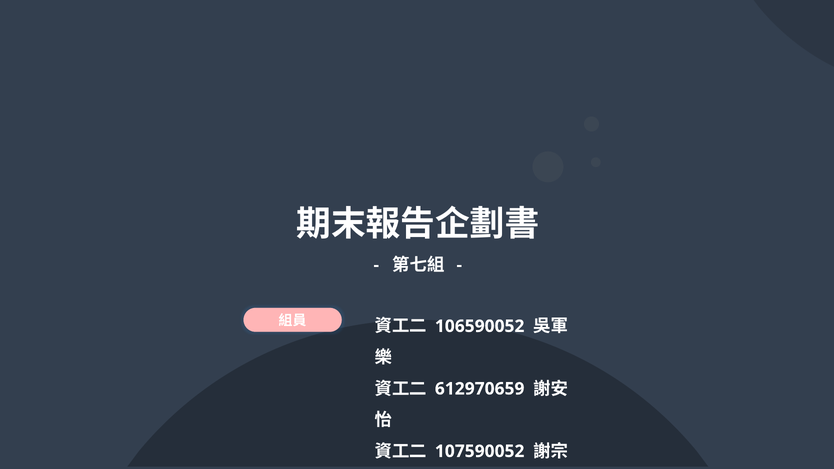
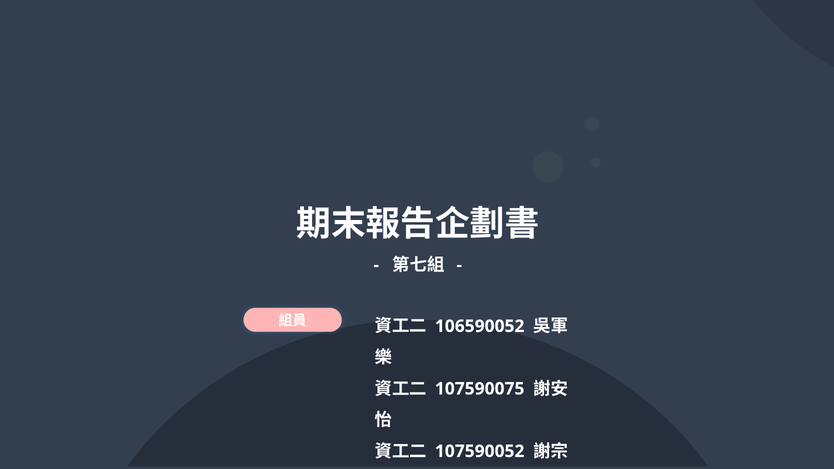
612970659: 612970659 -> 107590075
